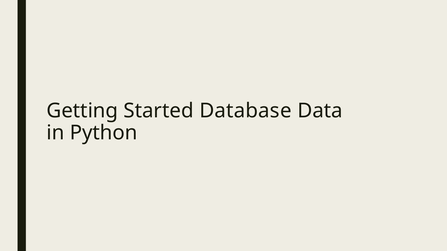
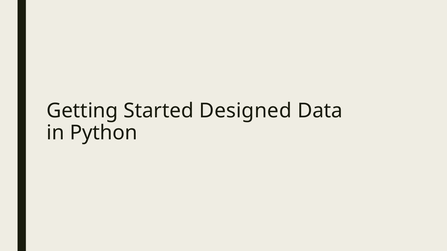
Database: Database -> Designed
